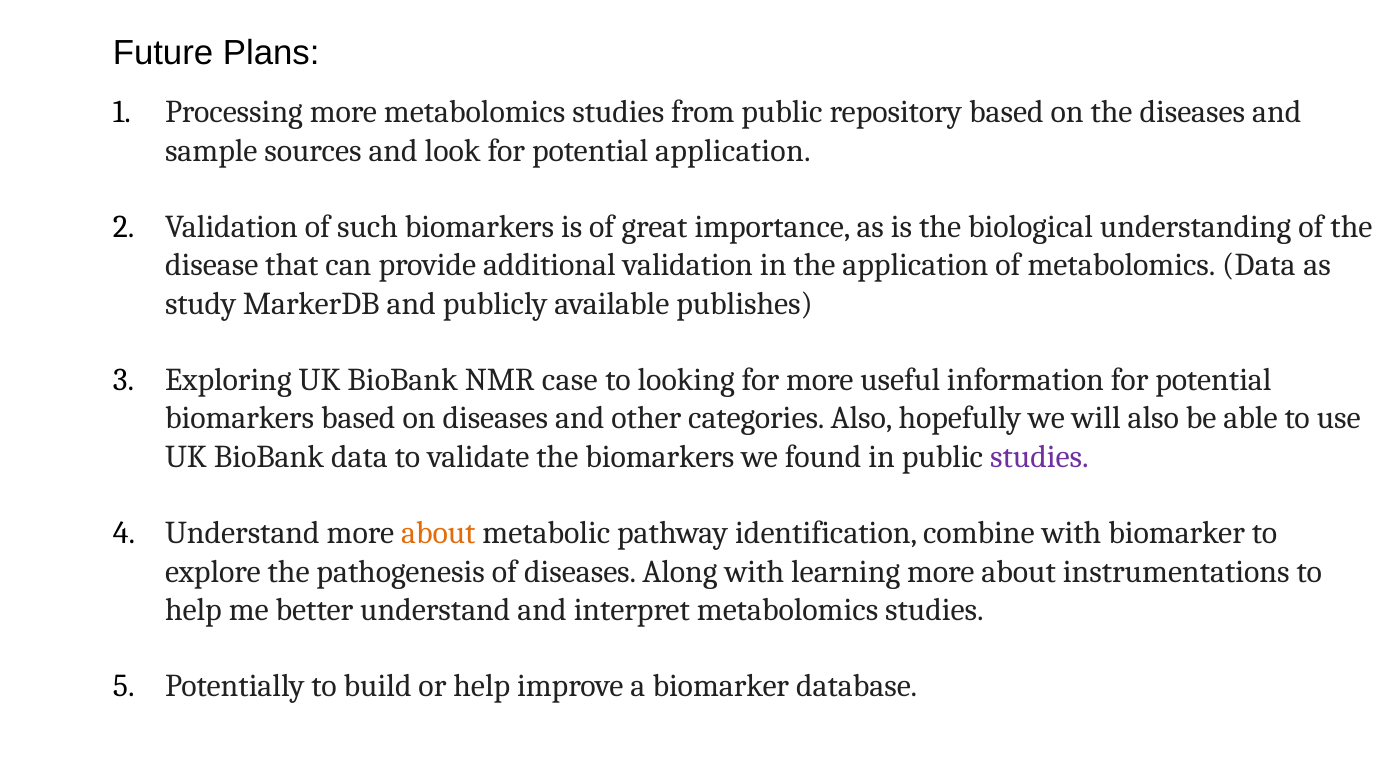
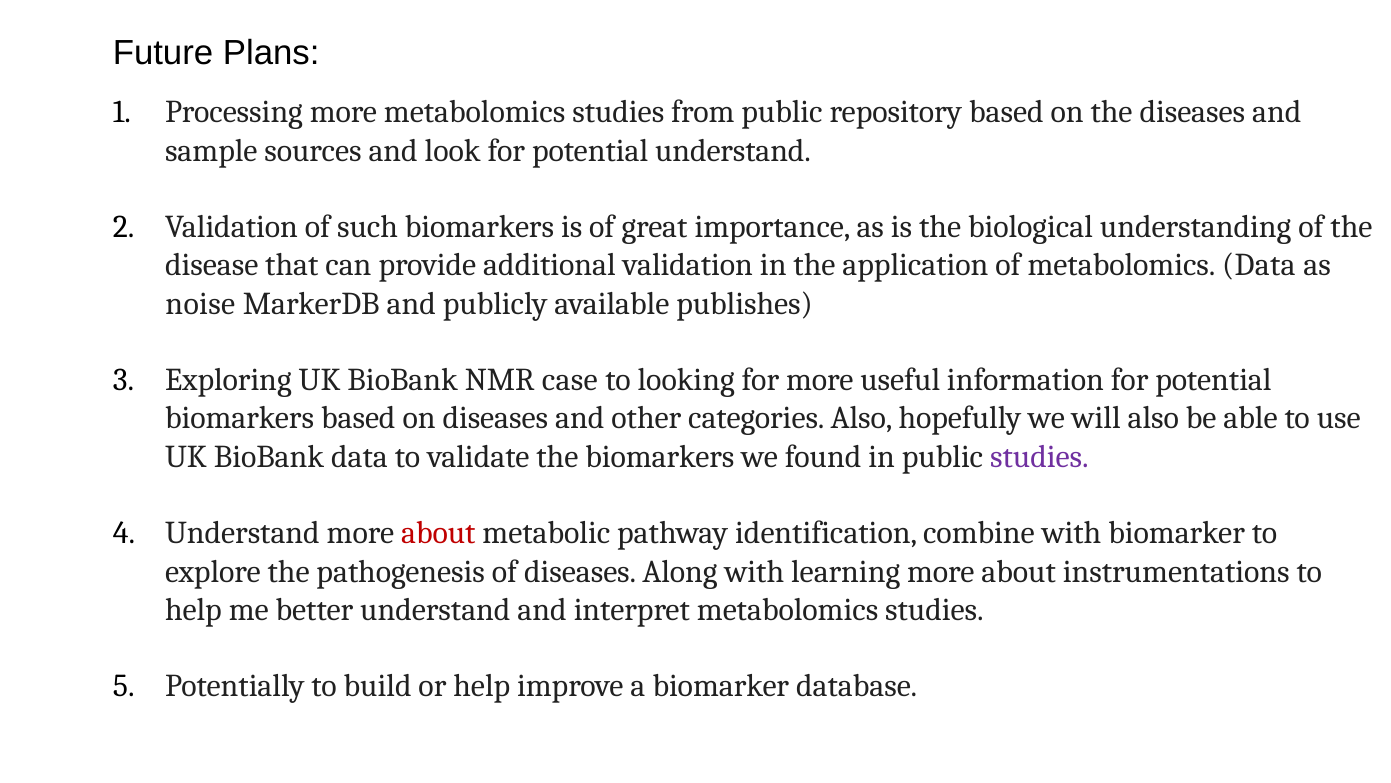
potential application: application -> understand
study: study -> noise
about at (438, 533) colour: orange -> red
